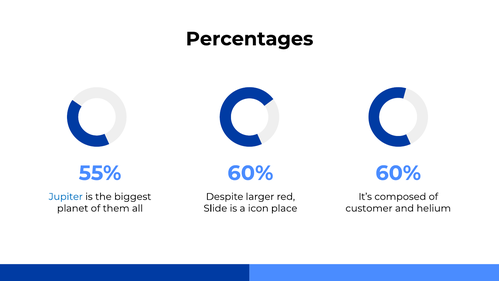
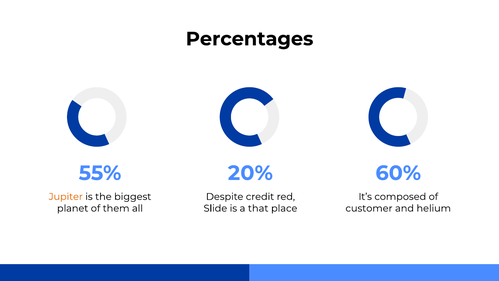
60% at (250, 173): 60% -> 20%
Jupiter colour: blue -> orange
larger: larger -> credit
icon: icon -> that
